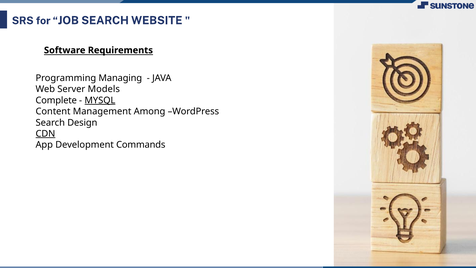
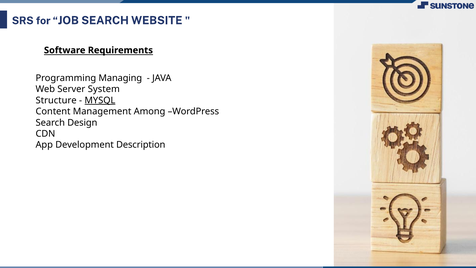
Models: Models -> System
Complete: Complete -> Structure
CDN underline: present -> none
Commands: Commands -> Description
